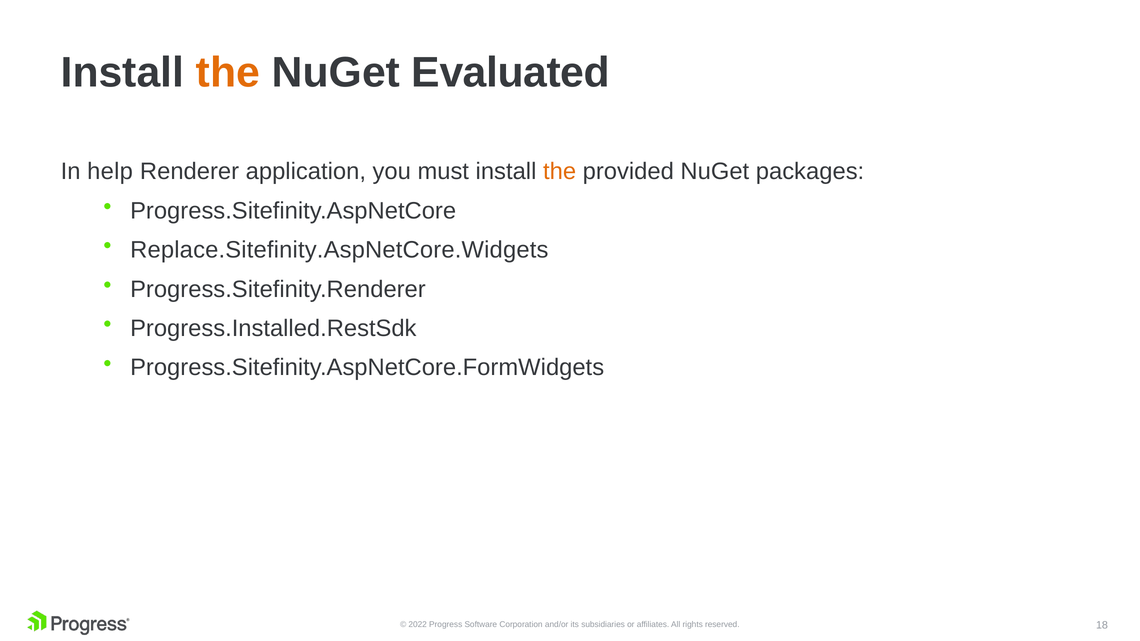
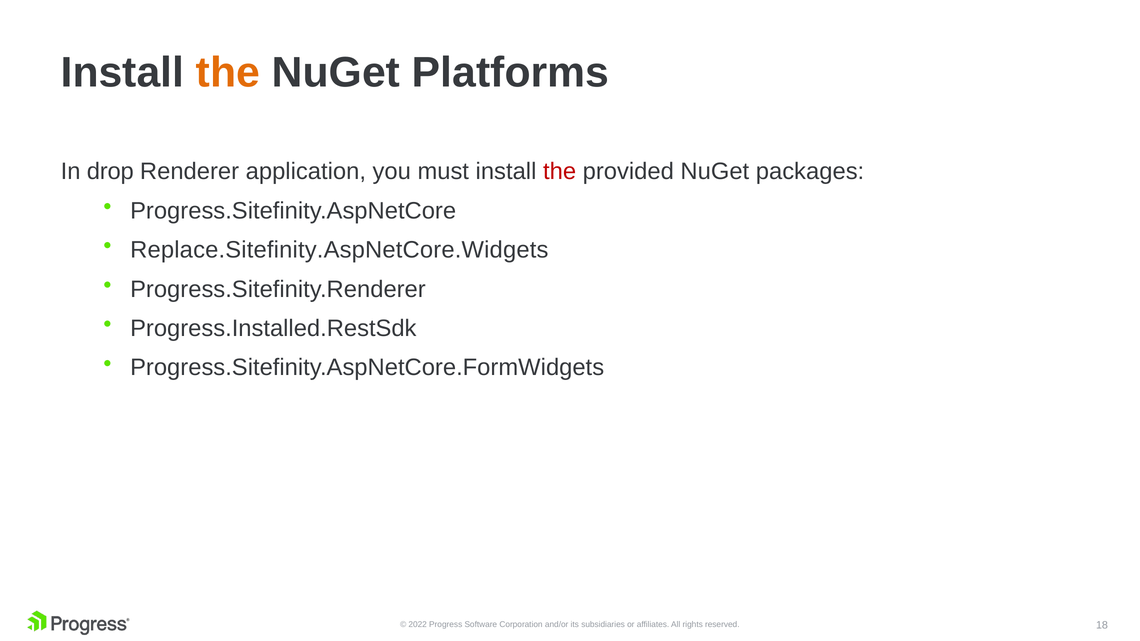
Evaluated: Evaluated -> Platforms
help: help -> drop
the at (560, 172) colour: orange -> red
